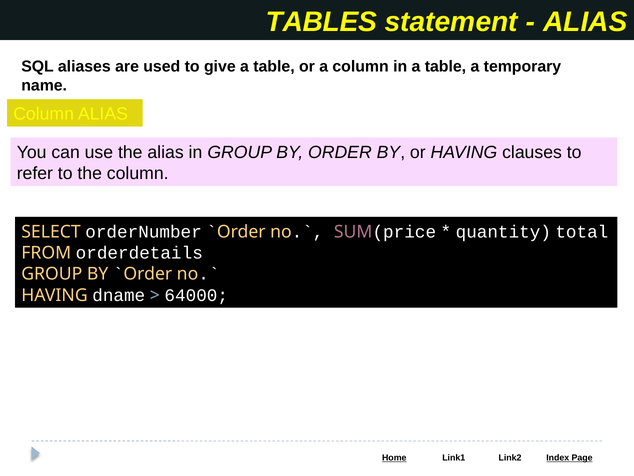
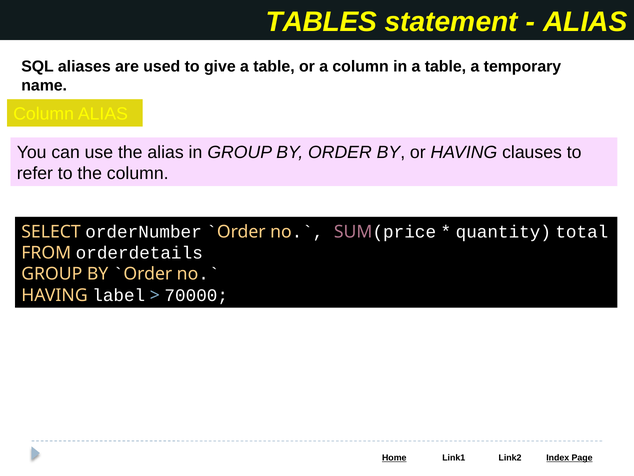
dname: dname -> label
64000: 64000 -> 70000
